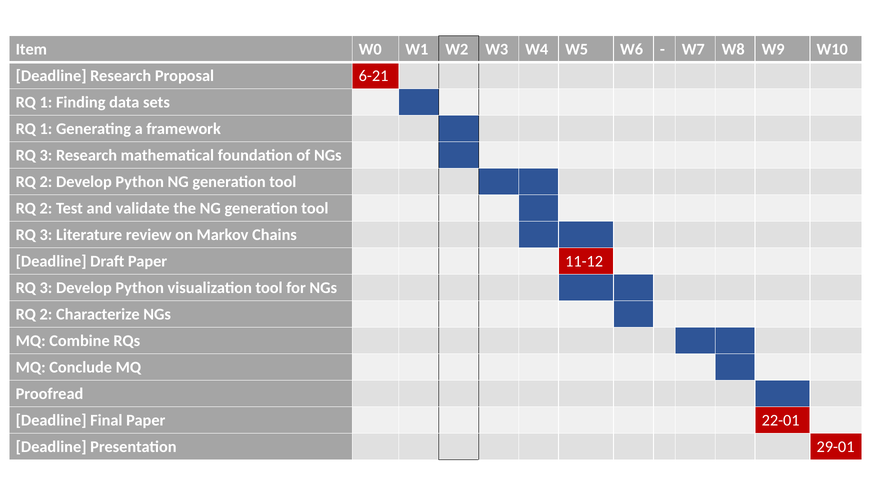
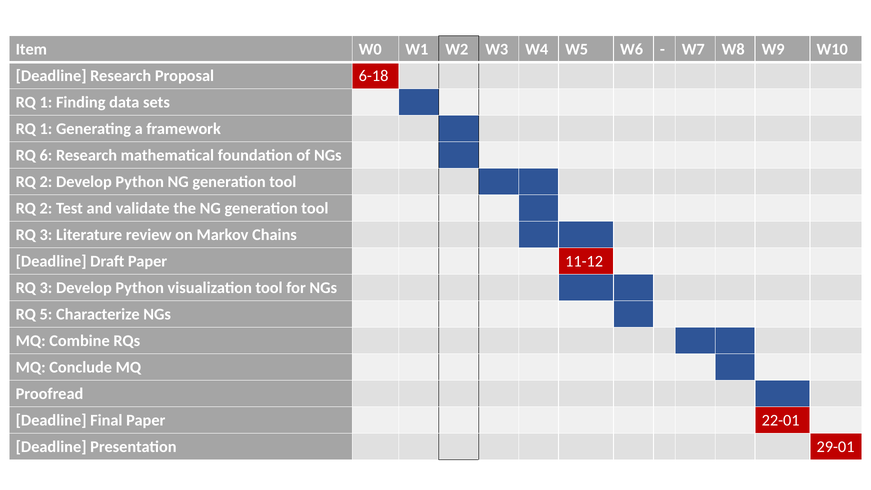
6-21: 6-21 -> 6-18
3 at (46, 155): 3 -> 6
2 at (46, 314): 2 -> 5
